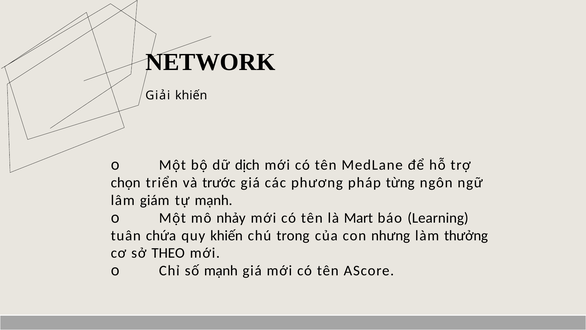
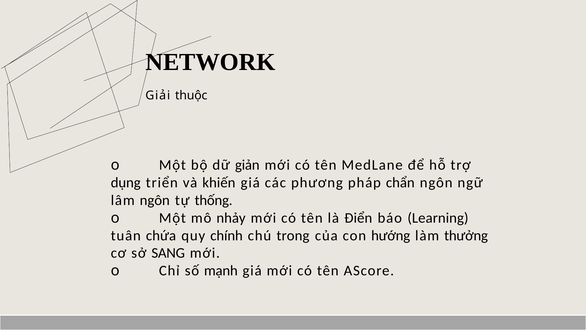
Giải khiến: khiến -> thuộc
dịch: dịch -> giản
chọn: chọn -> dụng
trước: trước -> khiến
từng: từng -> chẩn
lâm giám: giám -> ngôn
tự mạnh: mạnh -> thống
Mart: Mart -> Điển
quy khiến: khiến -> chính
nhưng: nhưng -> hướng
THEO: THEO -> SANG
